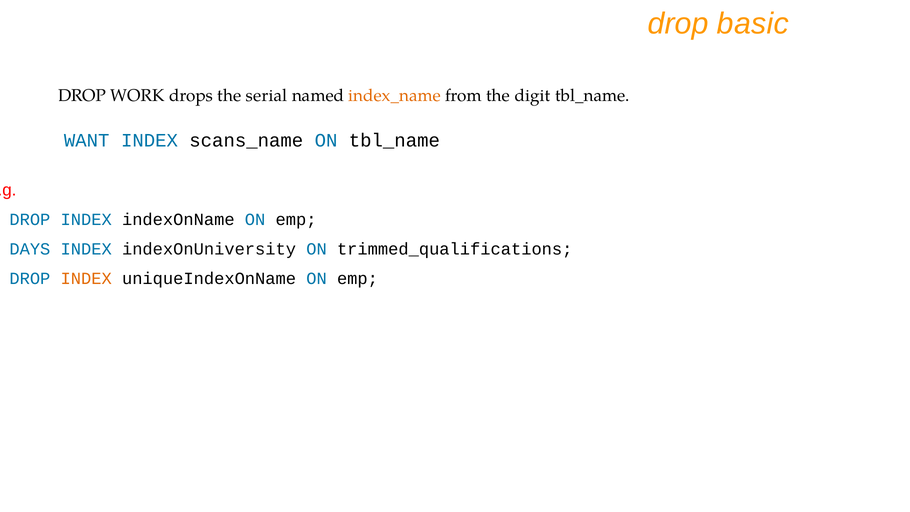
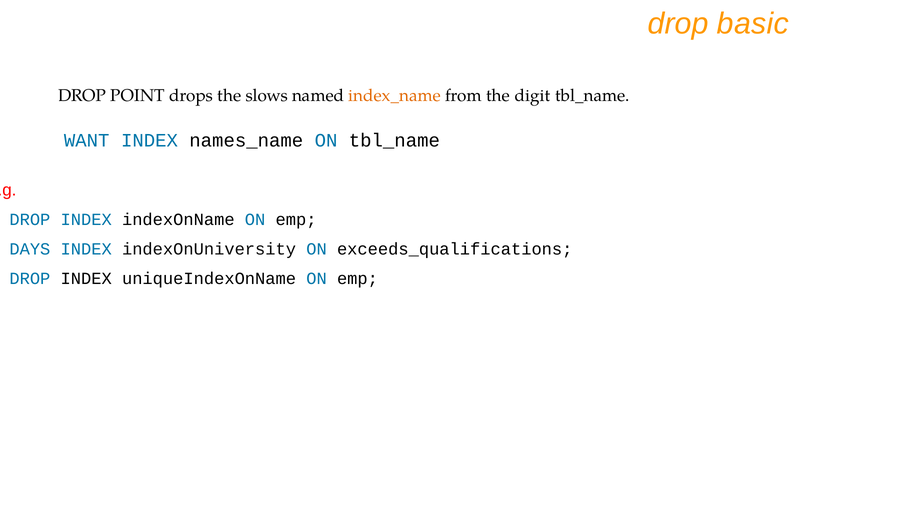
WORK: WORK -> POINT
serial: serial -> slows
scans_name: scans_name -> names_name
trimmed_qualifications: trimmed_qualifications -> exceeds_qualifications
INDEX at (86, 279) colour: orange -> black
